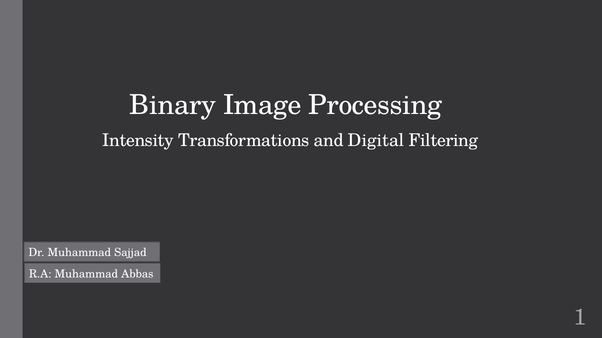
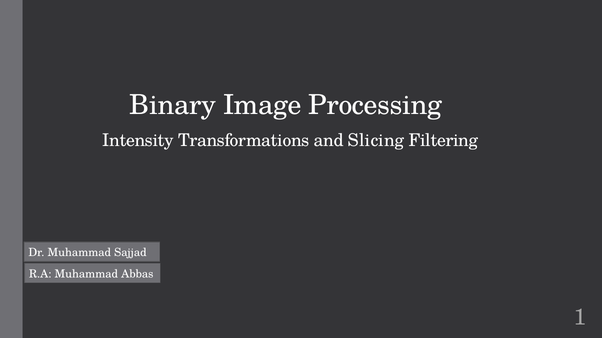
Digital: Digital -> Slicing
